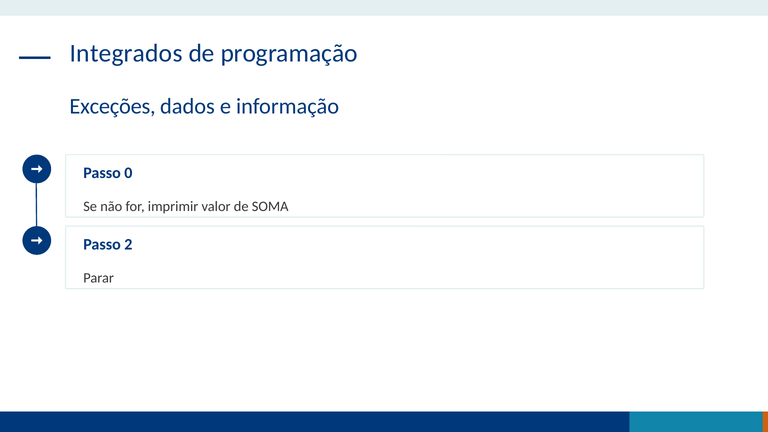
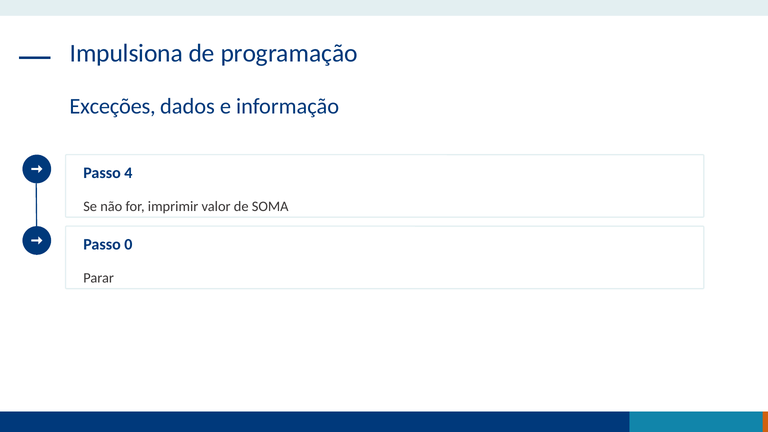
Integrados: Integrados -> Impulsiona
0: 0 -> 4
2: 2 -> 0
